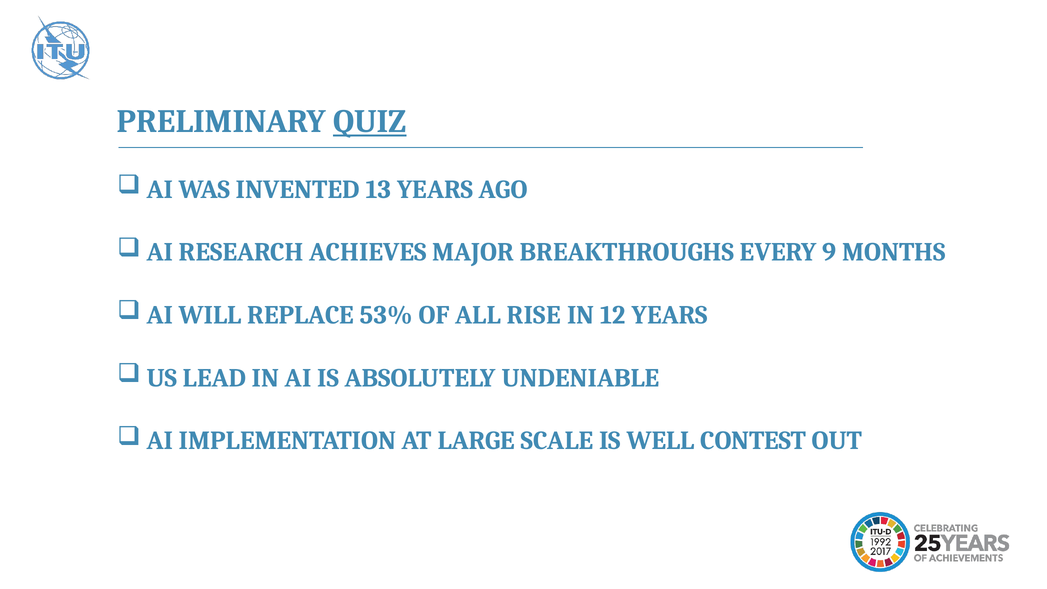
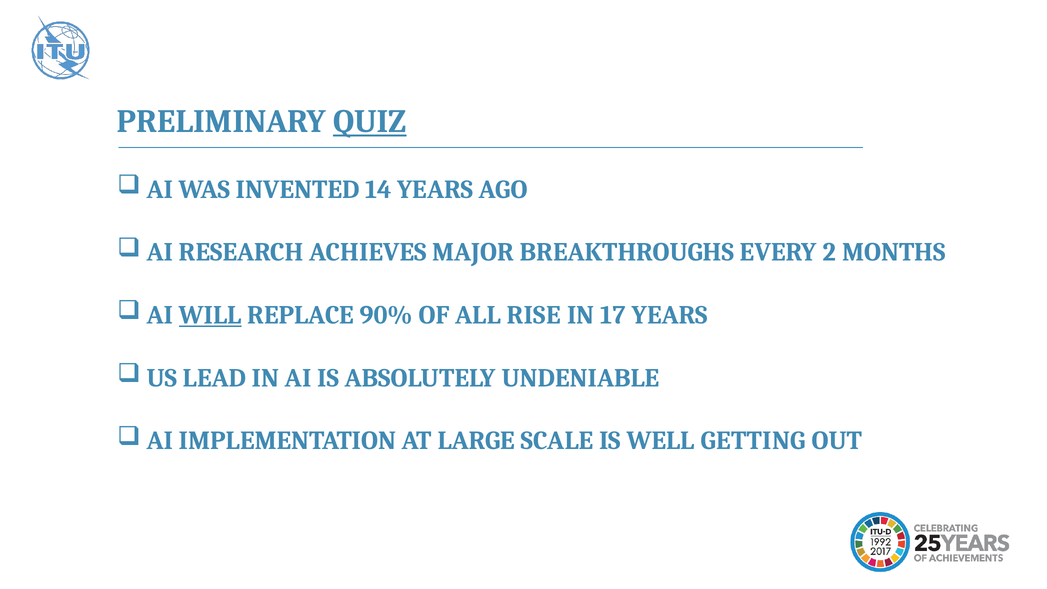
13: 13 -> 14
9: 9 -> 2
WILL underline: none -> present
53%: 53% -> 90%
12: 12 -> 17
CONTEST: CONTEST -> GETTING
